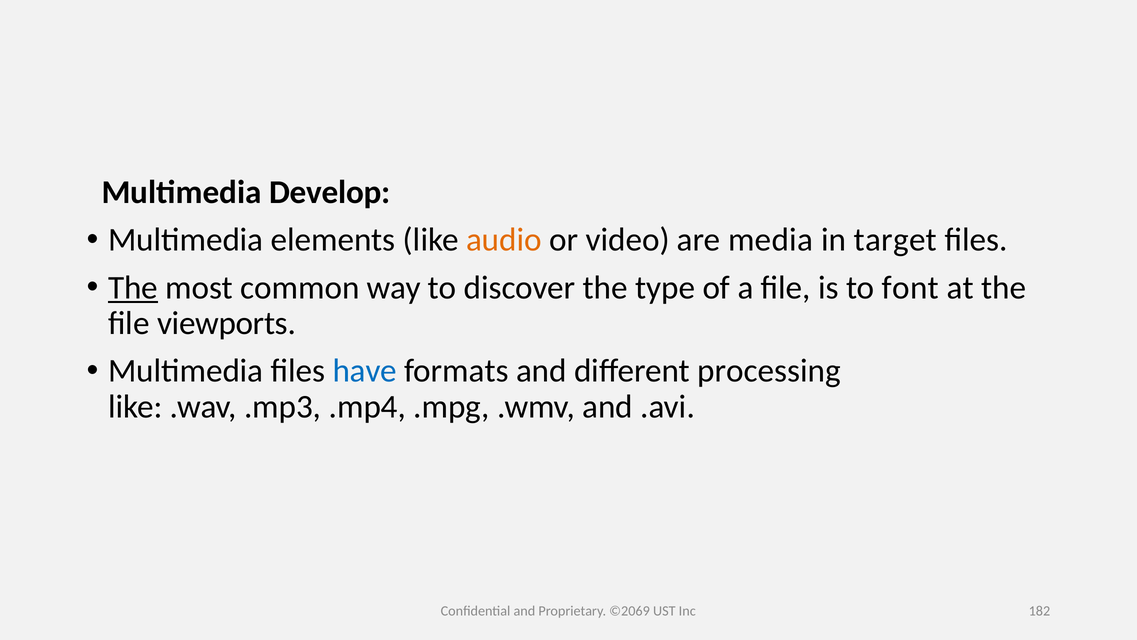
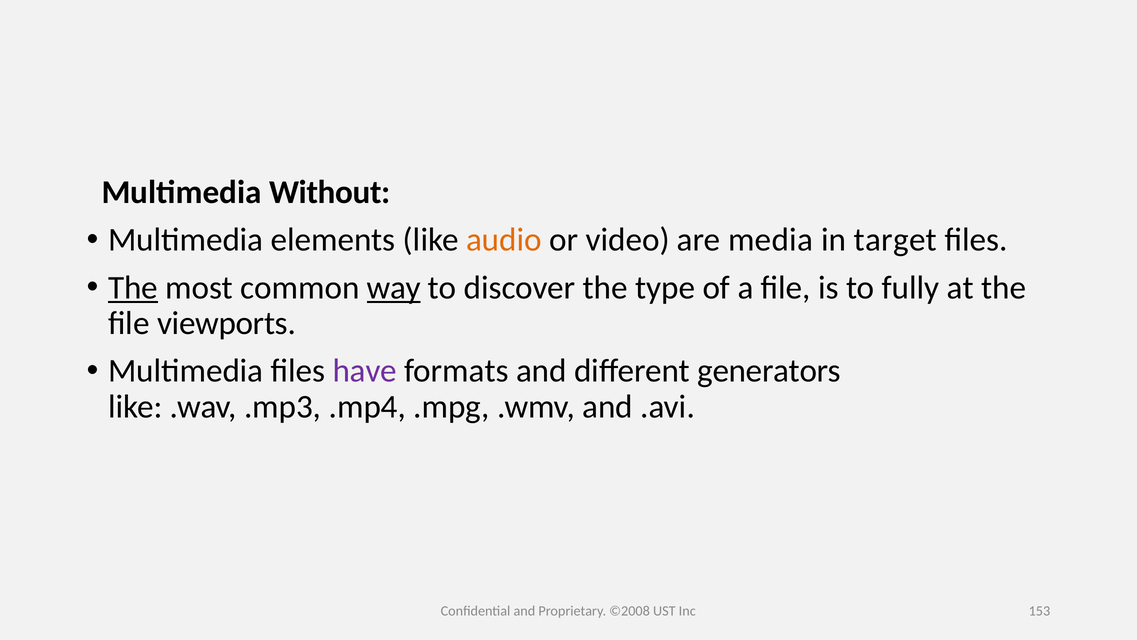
Develop: Develop -> Without
way underline: none -> present
font: font -> fully
have colour: blue -> purple
processing: processing -> generators
©2069: ©2069 -> ©2008
182: 182 -> 153
